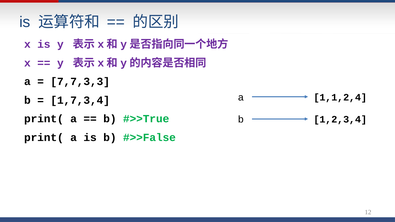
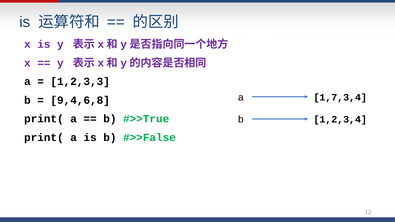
7,7,3,3: 7,7,3,3 -> 1,2,3,3
1,1,2,4: 1,1,2,4 -> 1,7,3,4
1,7,3,4: 1,7,3,4 -> 9,4,6,8
